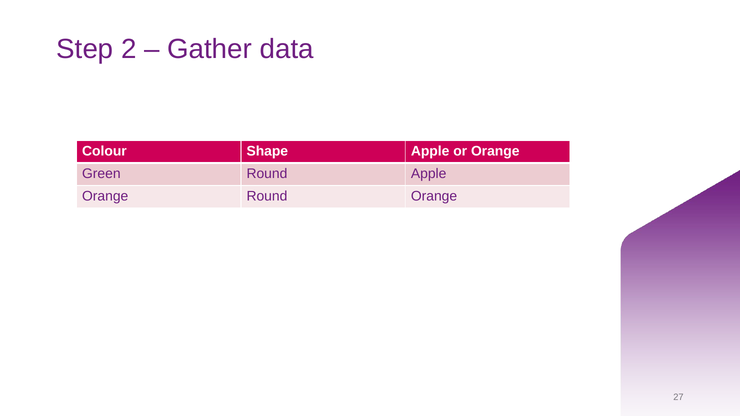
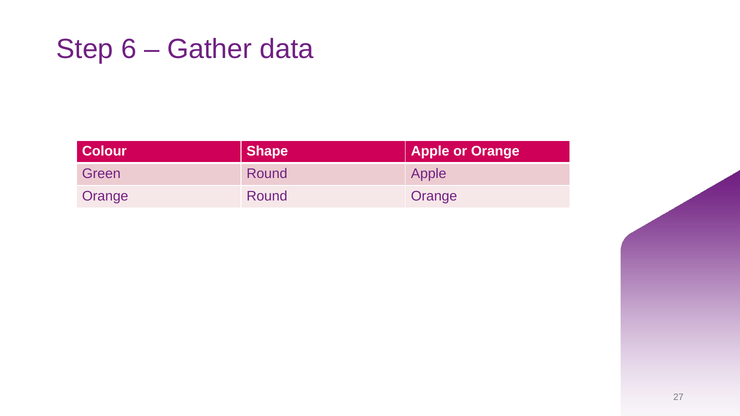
2: 2 -> 6
